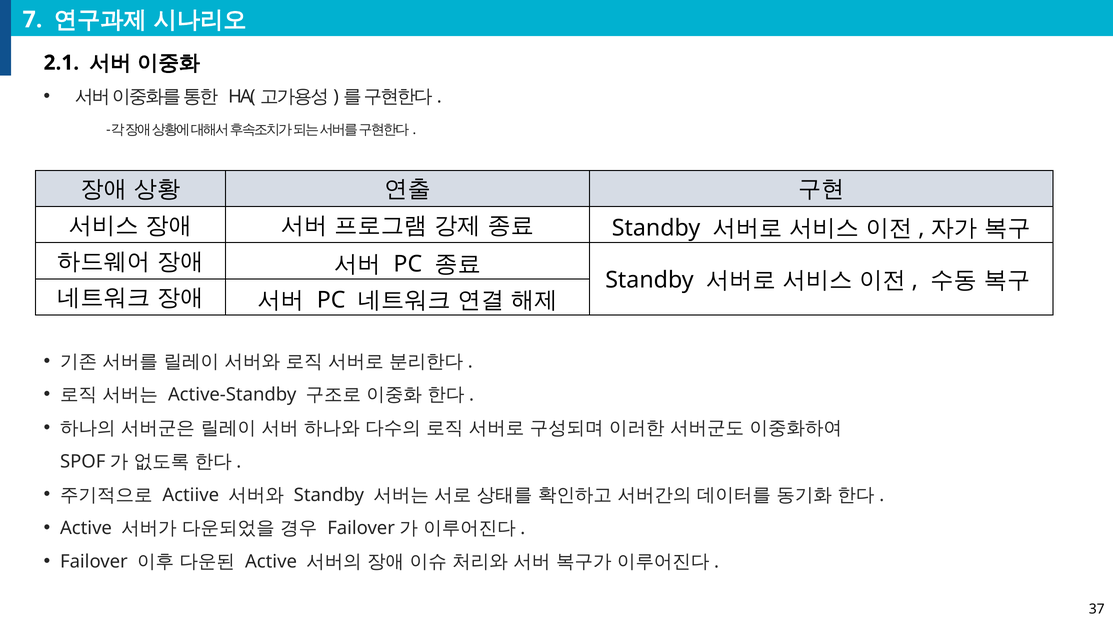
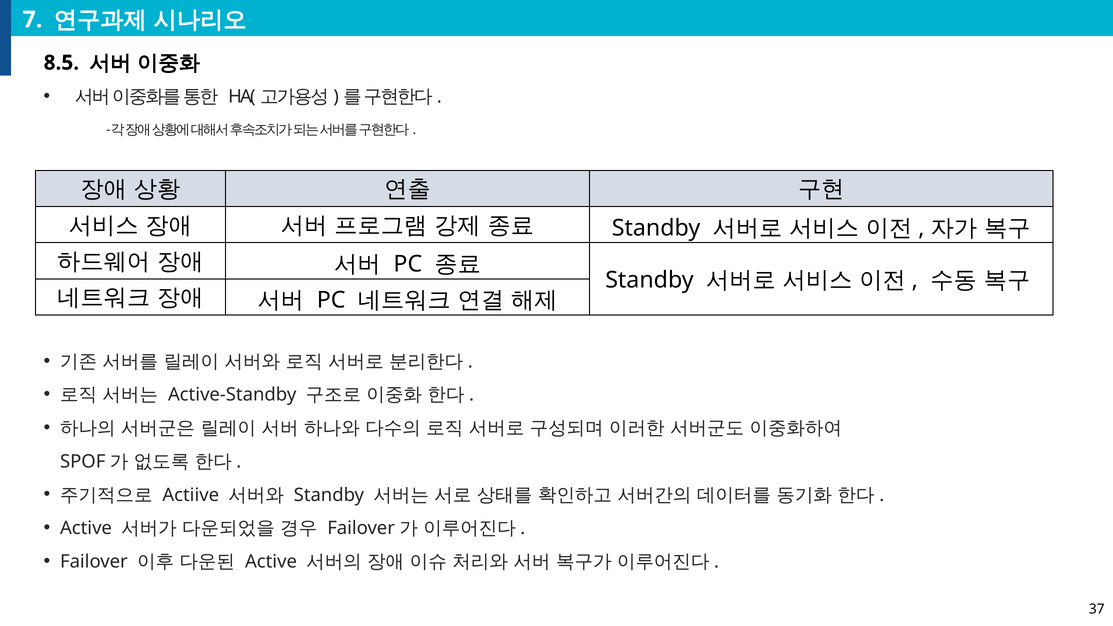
2.1: 2.1 -> 8.5
